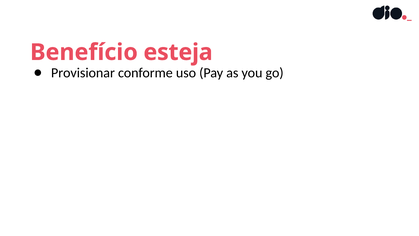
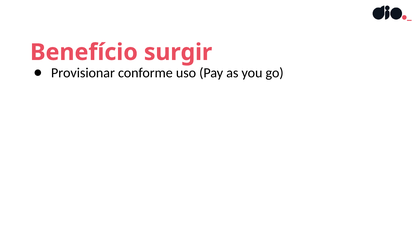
esteja: esteja -> surgir
